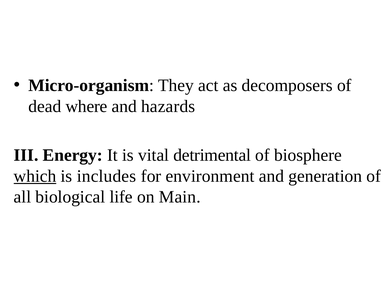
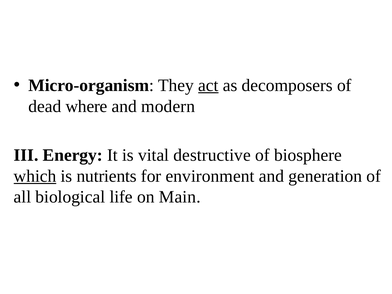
act underline: none -> present
hazards: hazards -> modern
detrimental: detrimental -> destructive
includes: includes -> nutrients
